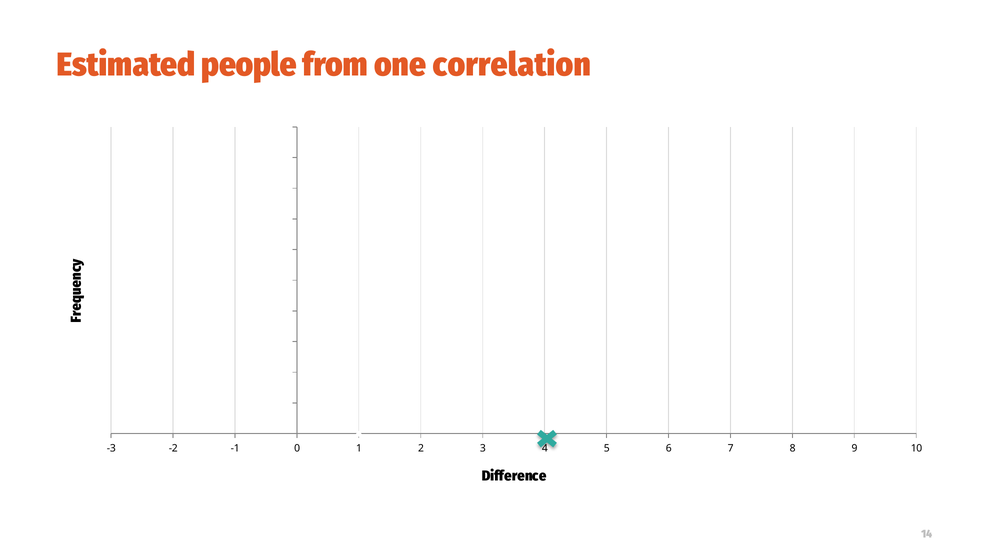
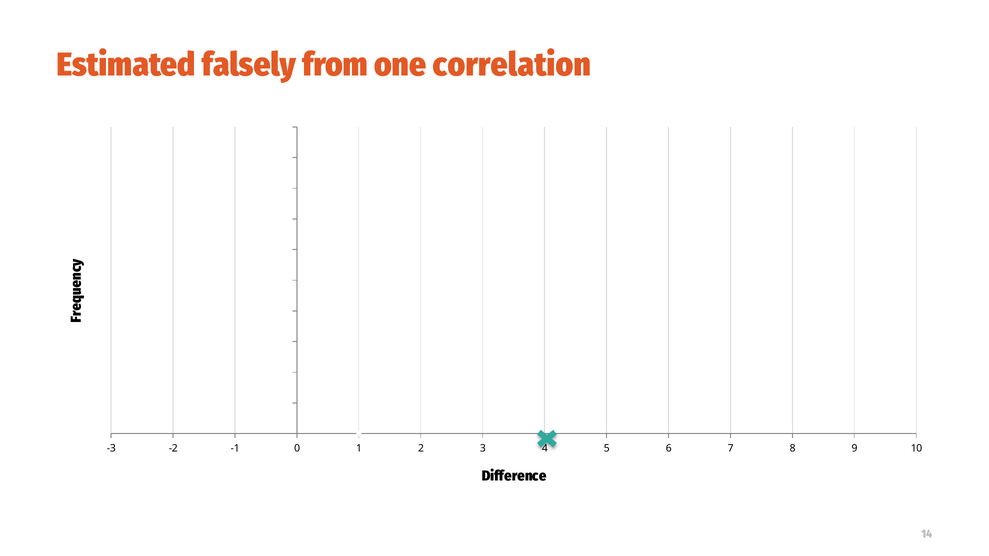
people: people -> falsely
